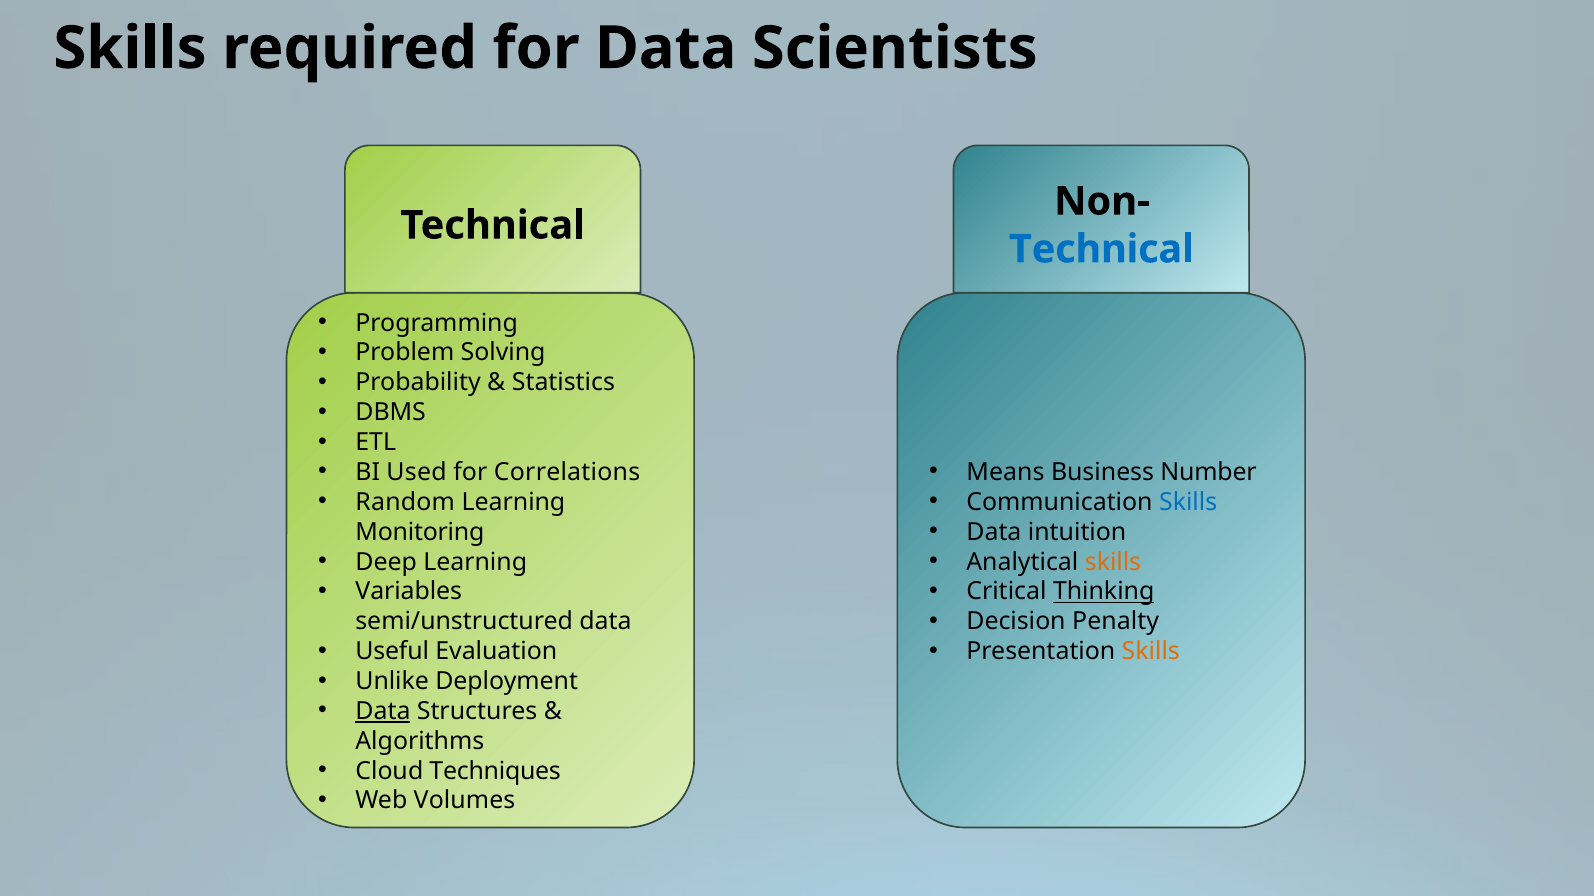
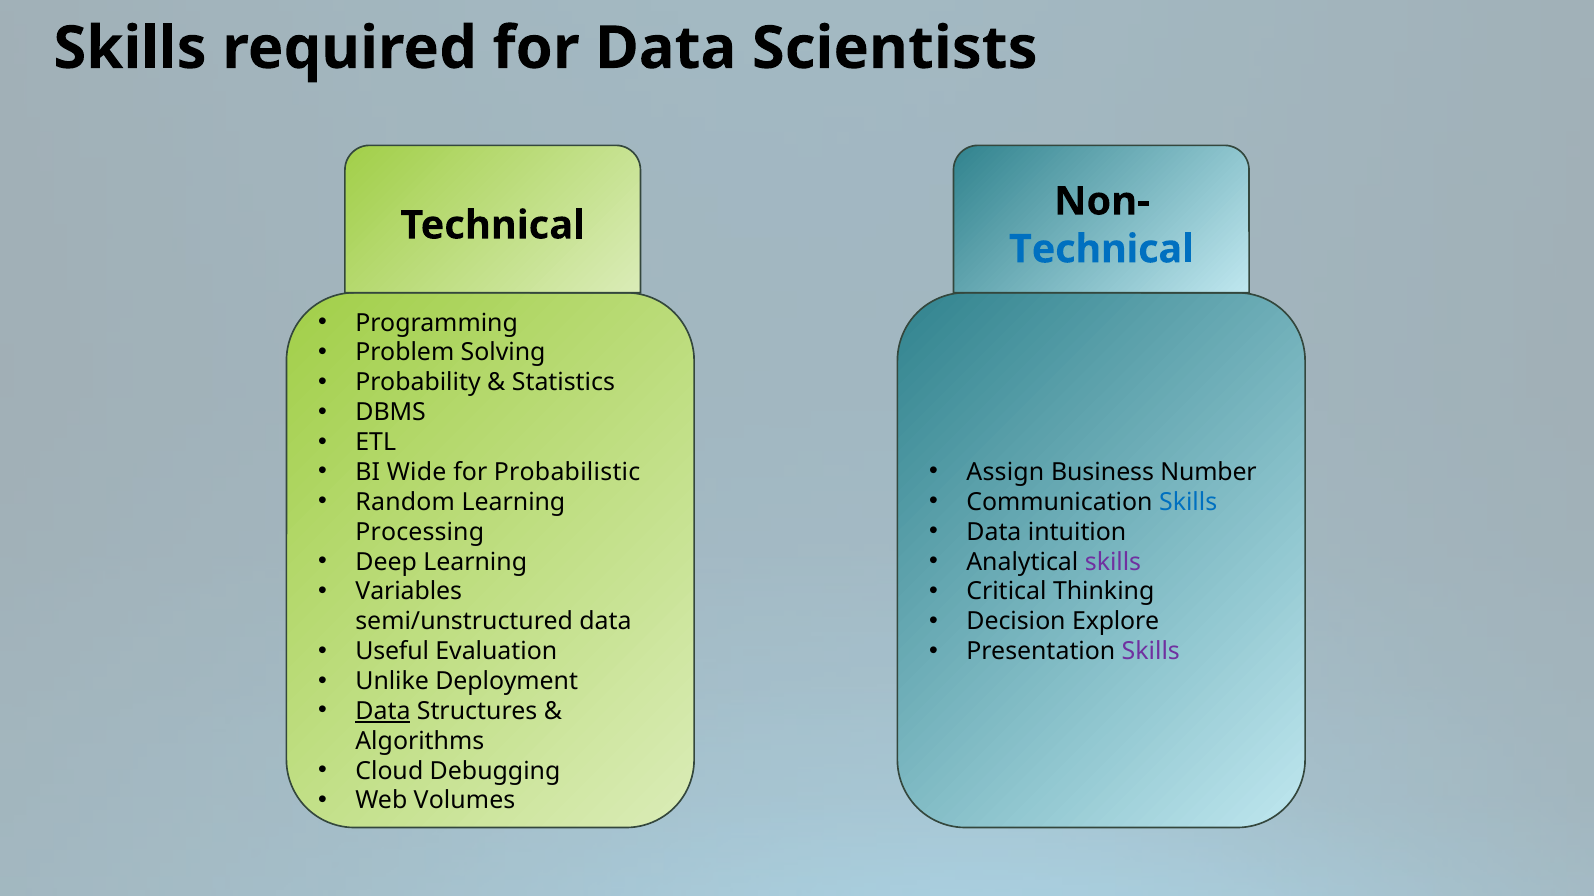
Used: Used -> Wide
Correlations: Correlations -> Probabilistic
Means: Means -> Assign
Monitoring: Monitoring -> Processing
skills at (1113, 562) colour: orange -> purple
Thinking underline: present -> none
Penalty: Penalty -> Explore
Skills at (1151, 652) colour: orange -> purple
Techniques: Techniques -> Debugging
